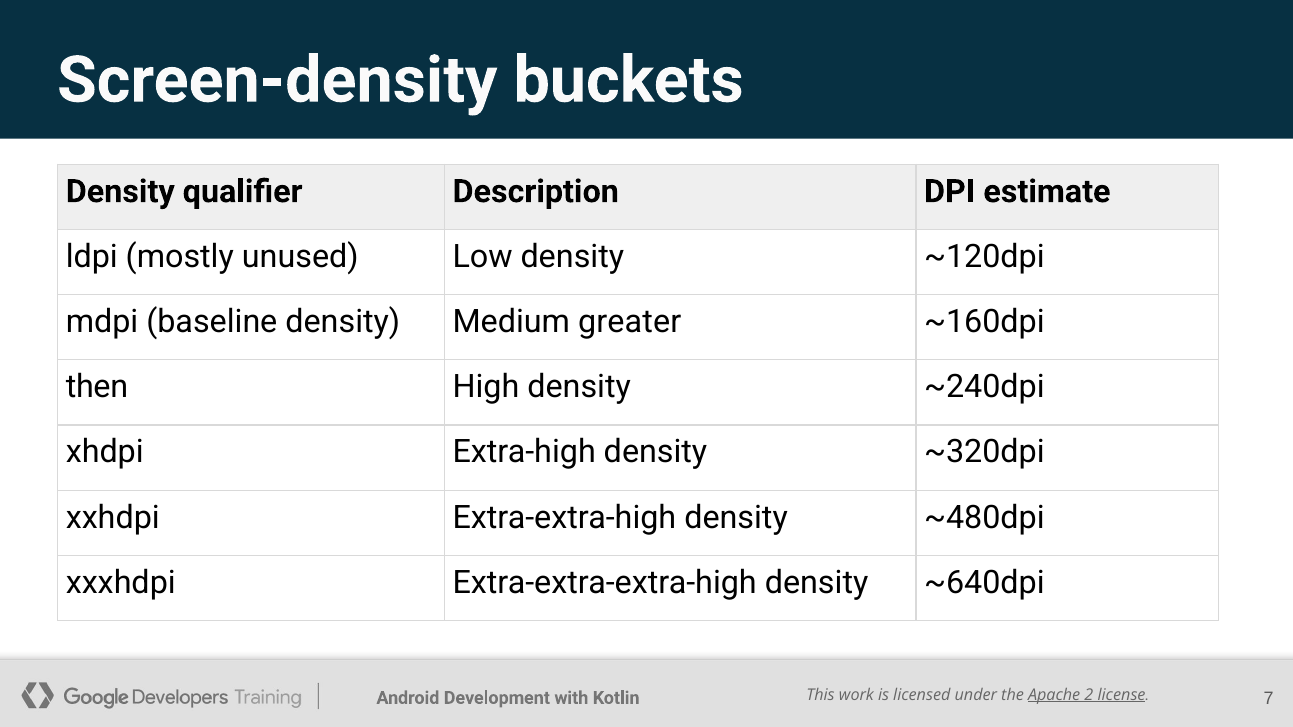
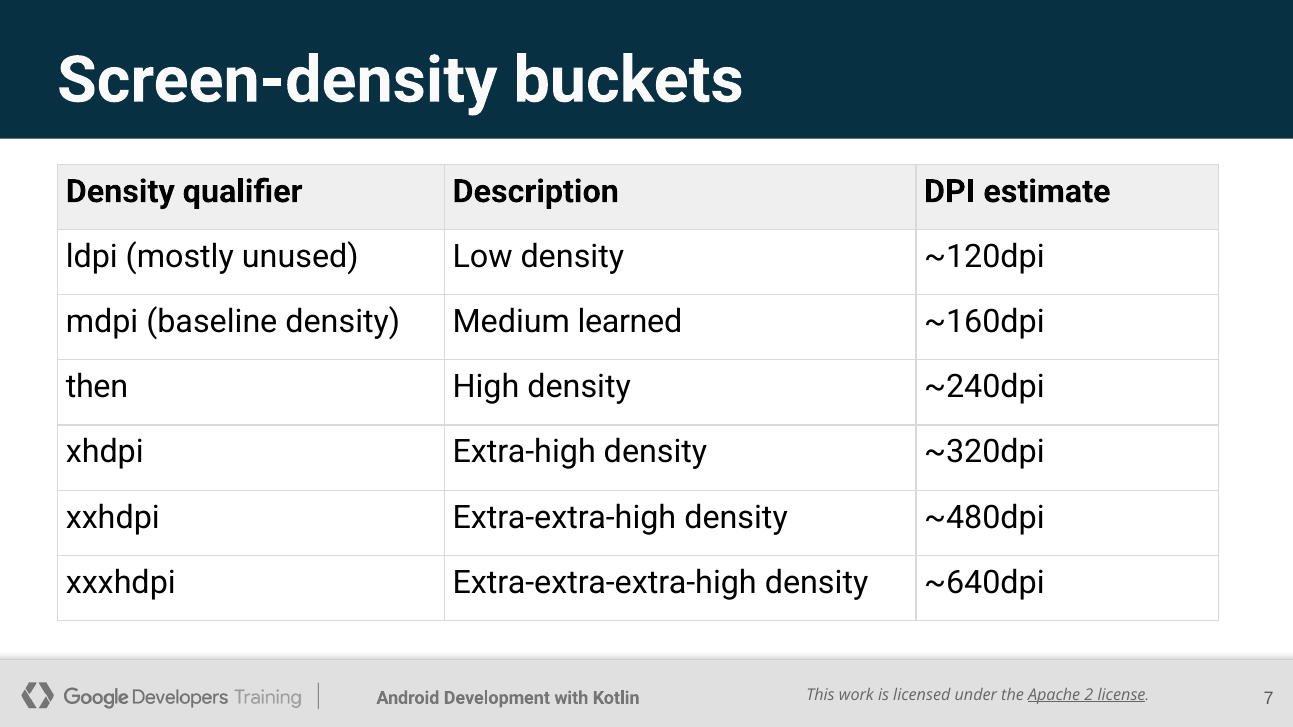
greater: greater -> learned
